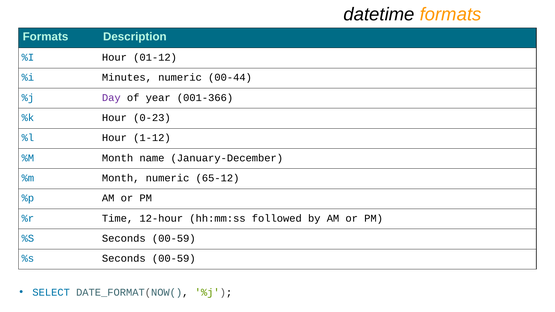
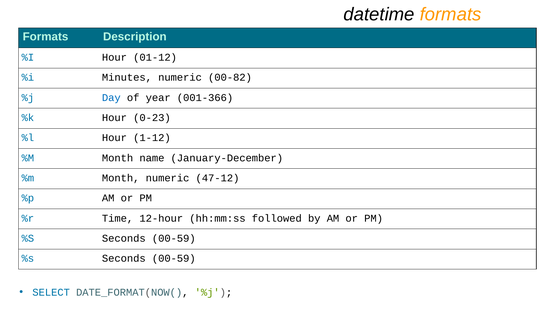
00-44: 00-44 -> 00-82
Day colour: purple -> blue
65-12: 65-12 -> 47-12
